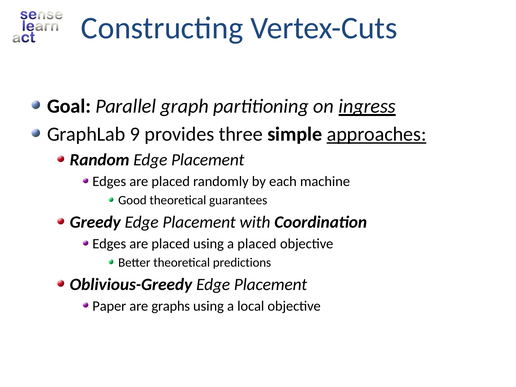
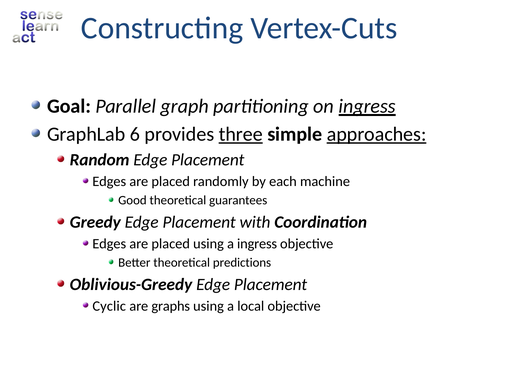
9: 9 -> 6
three underline: none -> present
a placed: placed -> ingress
Paper: Paper -> Cyclic
